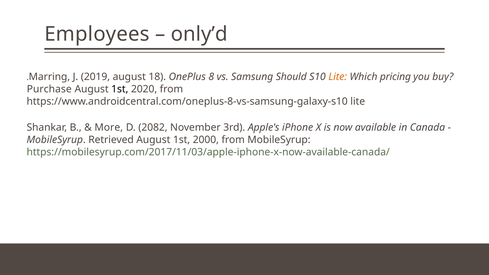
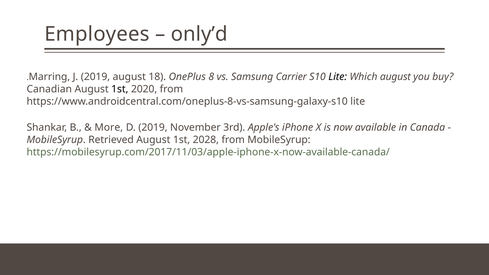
Should: Should -> Carrier
Lite at (338, 77) colour: orange -> black
Which pricing: pricing -> august
Purchase: Purchase -> Canadian
D 2082: 2082 -> 2019
2000: 2000 -> 2028
